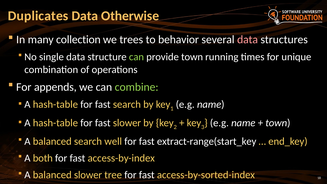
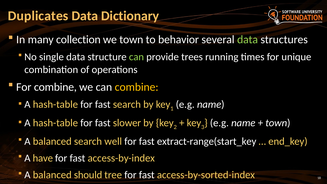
Otherwise: Otherwise -> Dictionary
we trees: trees -> town
data at (248, 40) colour: pink -> light green
provide town: town -> trees
For appends: appends -> combine
combine at (137, 87) colour: light green -> yellow
both: both -> have
balanced slower: slower -> should
